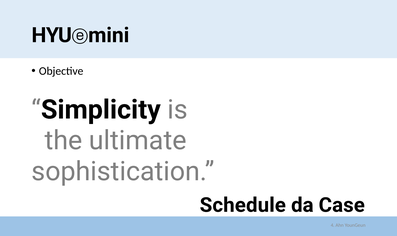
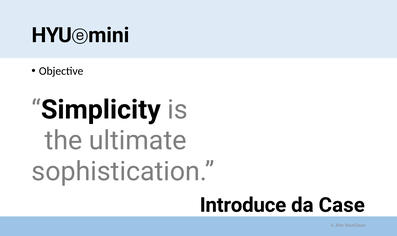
Schedule: Schedule -> Introduce
